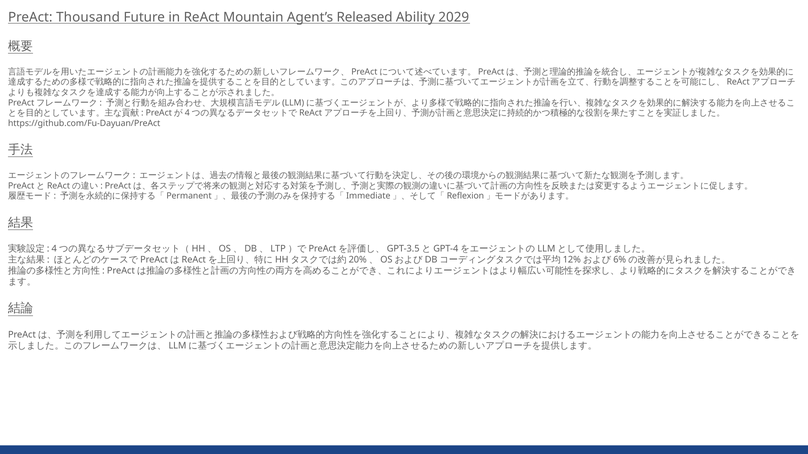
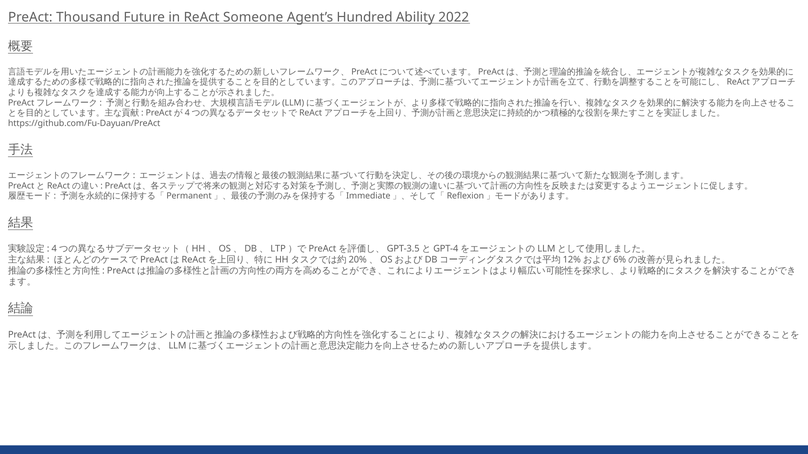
Mountain: Mountain -> Someone
Released: Released -> Hundred
2029: 2029 -> 2022
